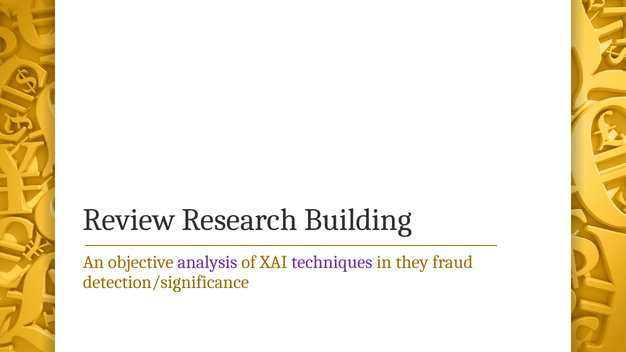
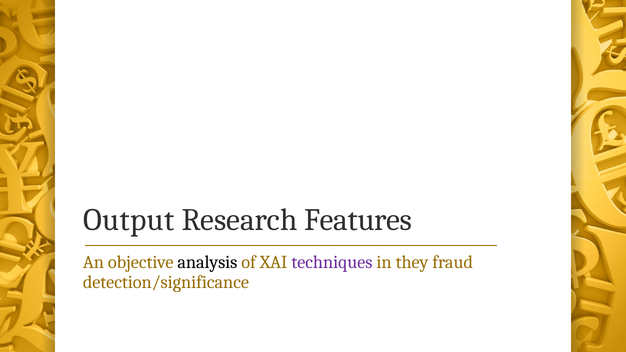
Review: Review -> Output
Building: Building -> Features
analysis colour: purple -> black
